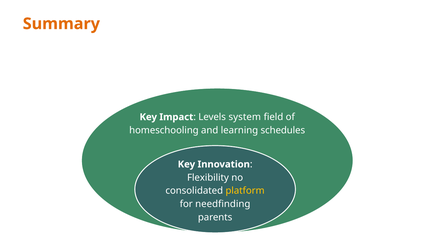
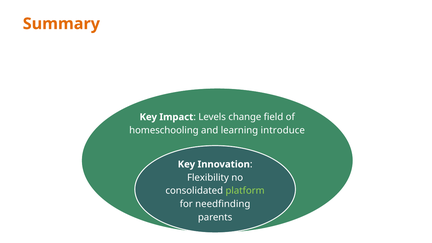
system: system -> change
schedules: schedules -> introduce
platform colour: yellow -> light green
